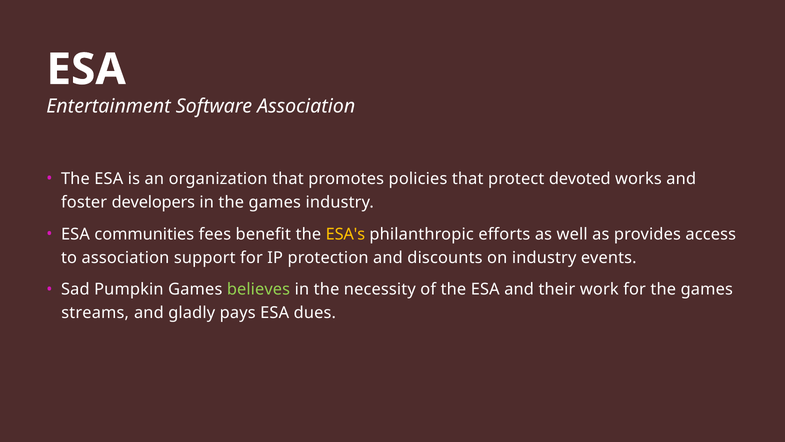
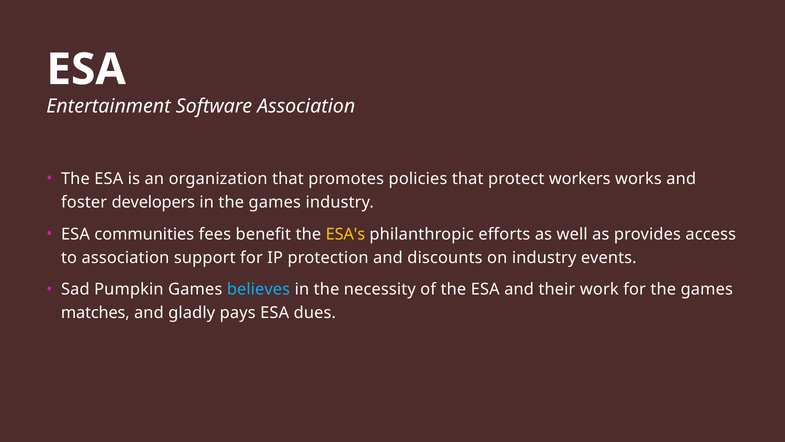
devoted: devoted -> workers
believes colour: light green -> light blue
streams: streams -> matches
